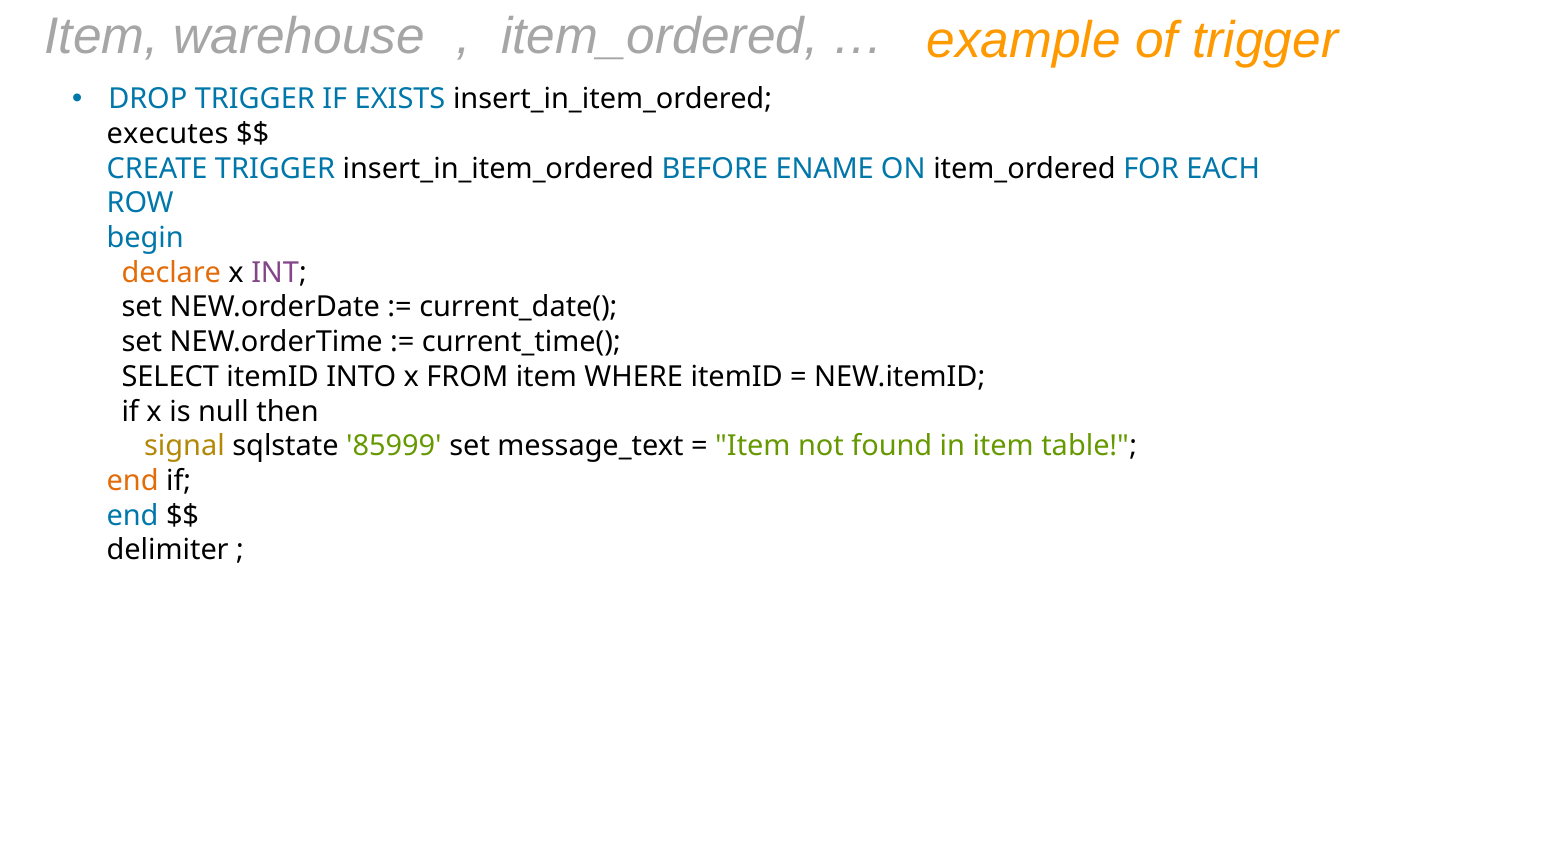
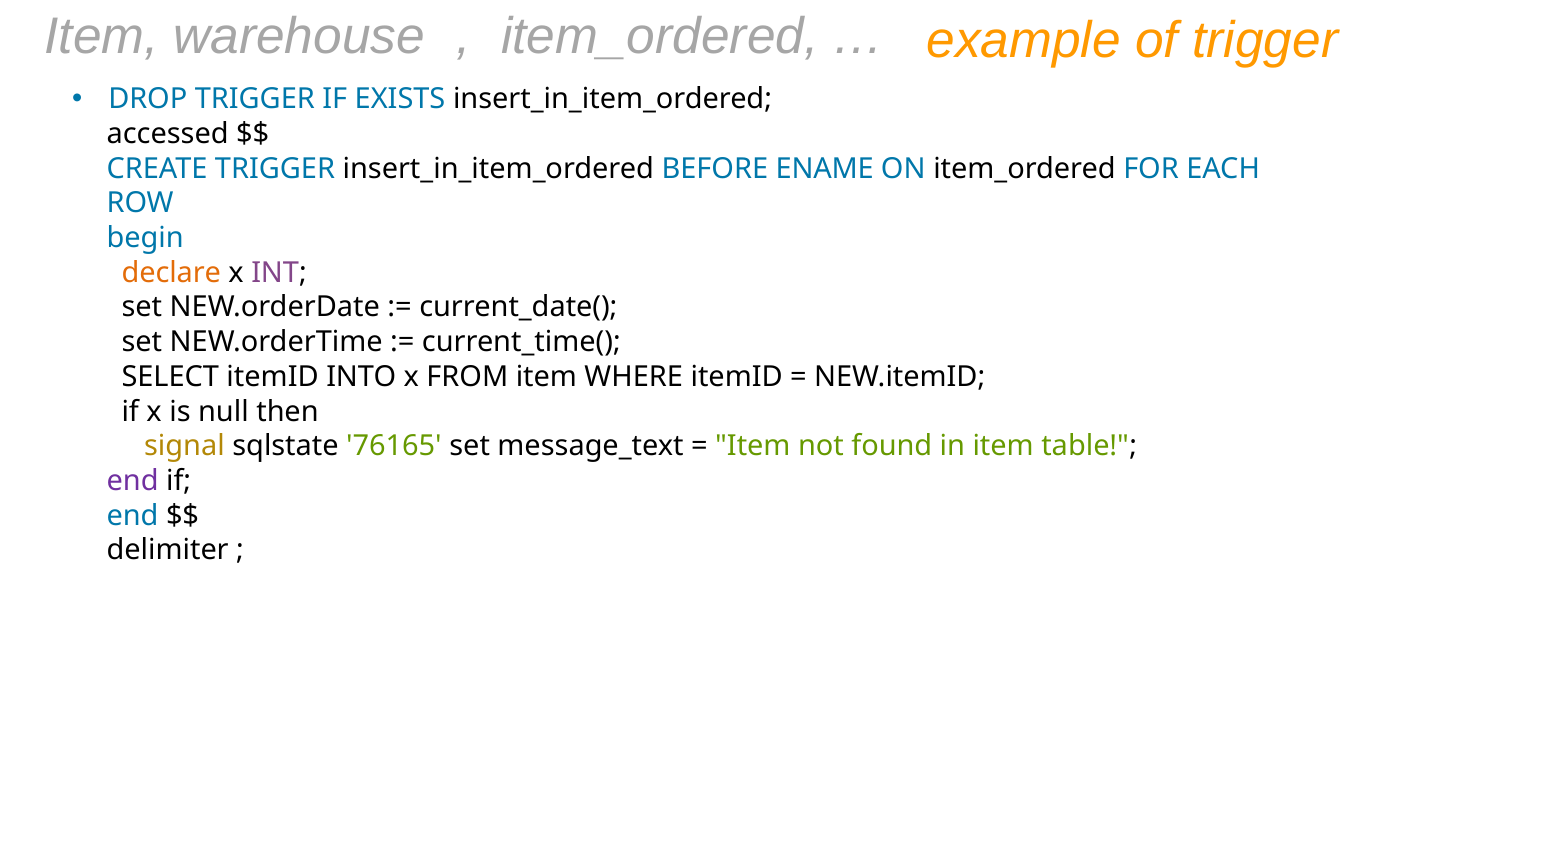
executes: executes -> accessed
85999: 85999 -> 76165
end at (133, 481) colour: orange -> purple
